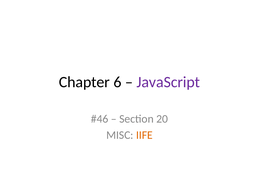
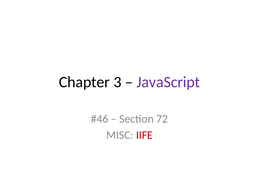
6: 6 -> 3
20: 20 -> 72
IIFE colour: orange -> red
